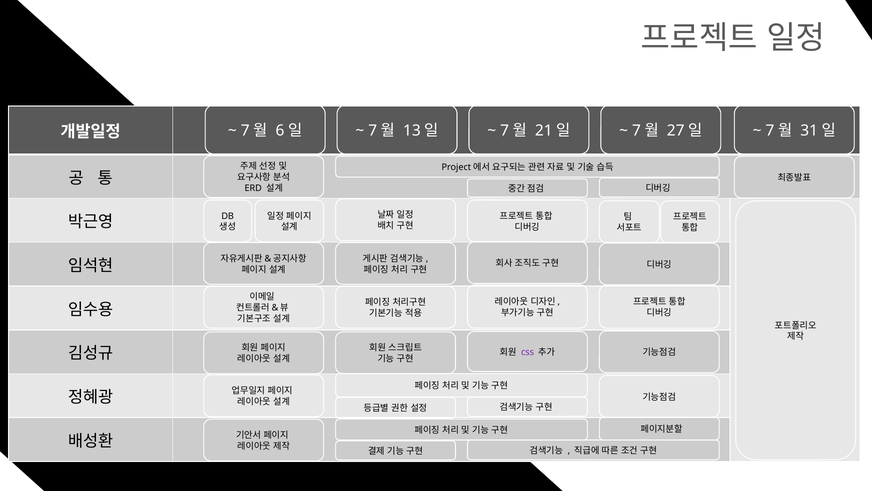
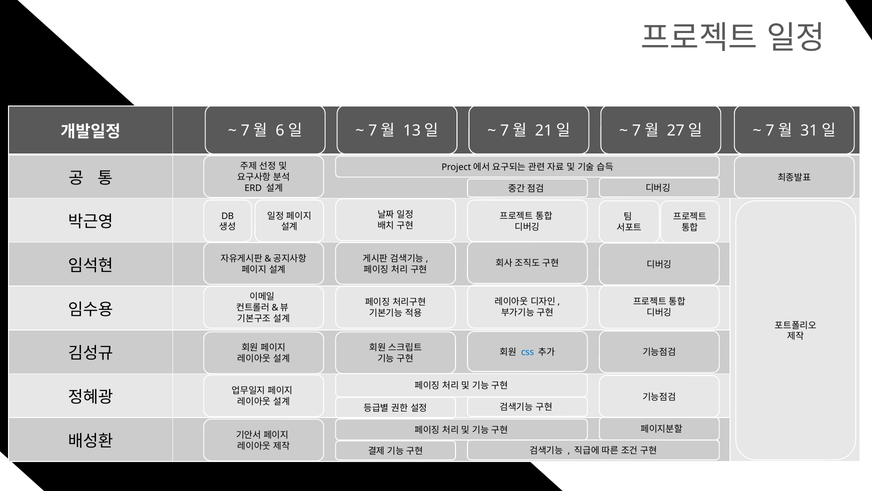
css colour: purple -> blue
